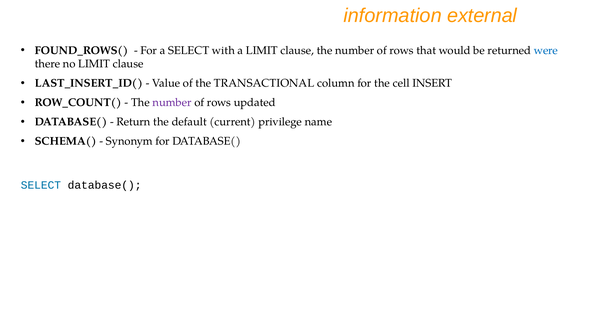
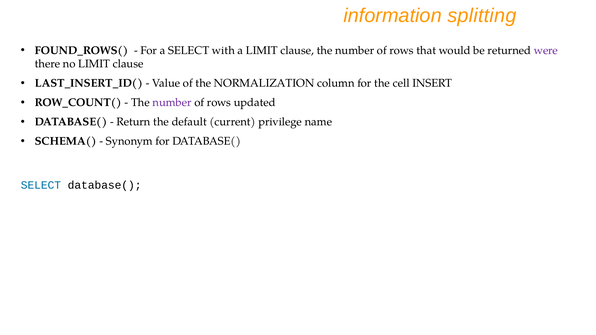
external: external -> splitting
were colour: blue -> purple
TRANSACTIONAL: TRANSACTIONAL -> NORMALIZATION
